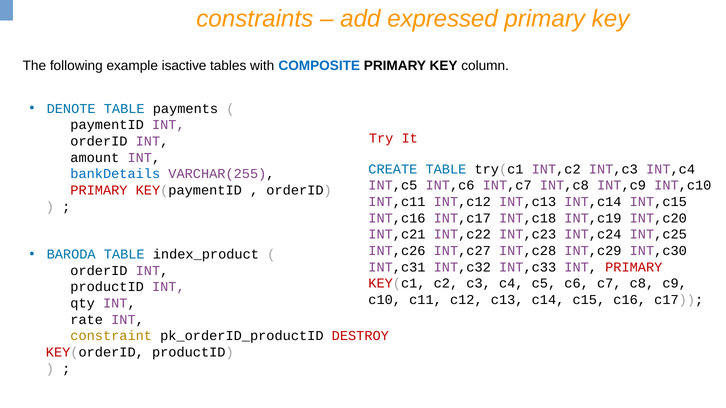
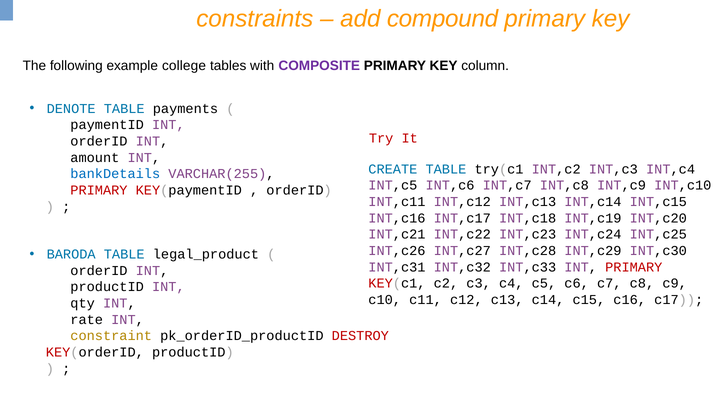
expressed: expressed -> compound
isactive: isactive -> college
COMPOSITE colour: blue -> purple
index_product: index_product -> legal_product
